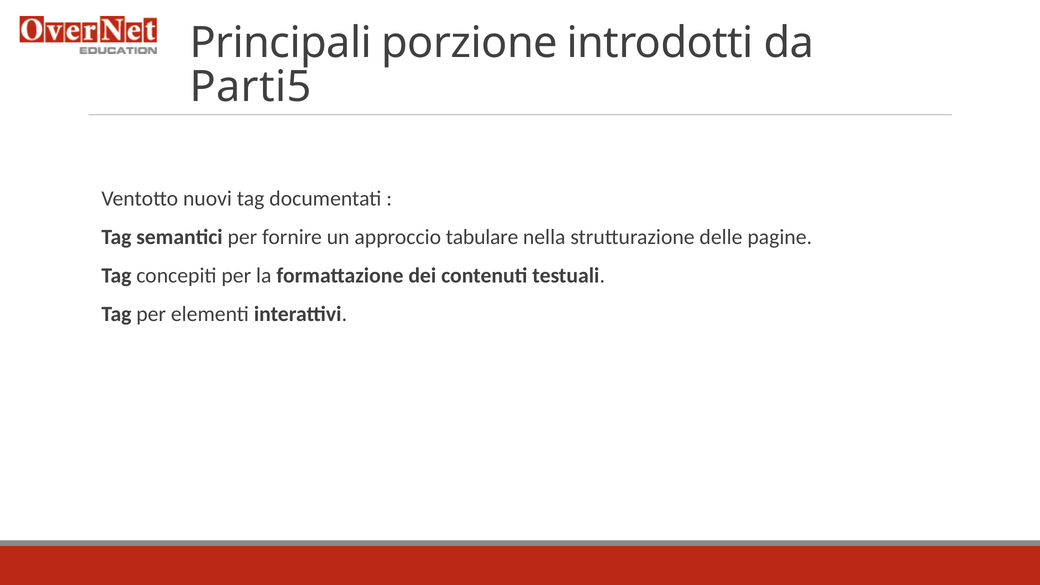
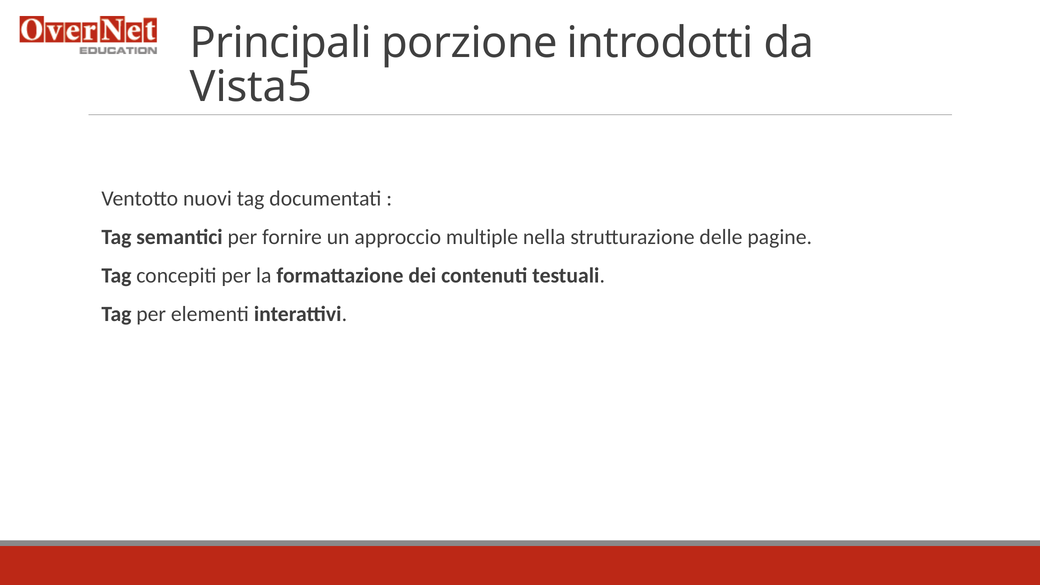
Parti5: Parti5 -> Vista5
tabulare: tabulare -> multiple
